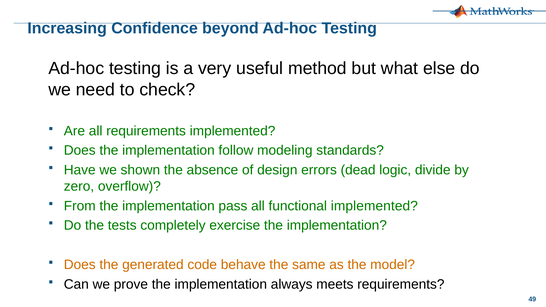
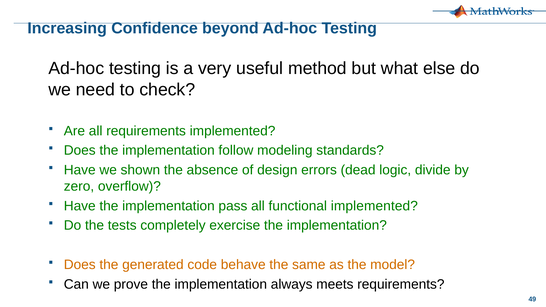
From at (80, 206): From -> Have
